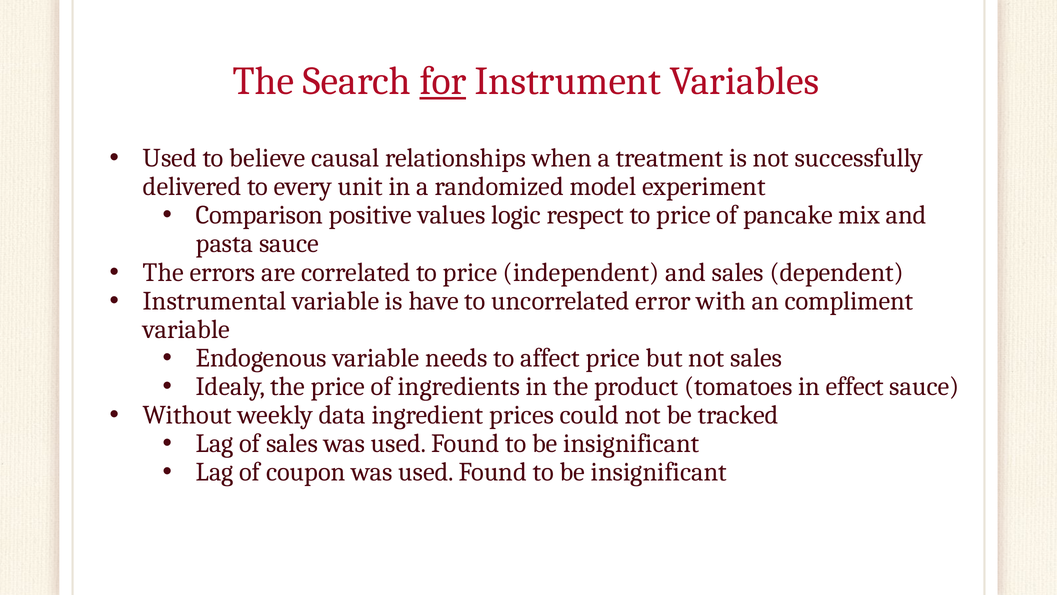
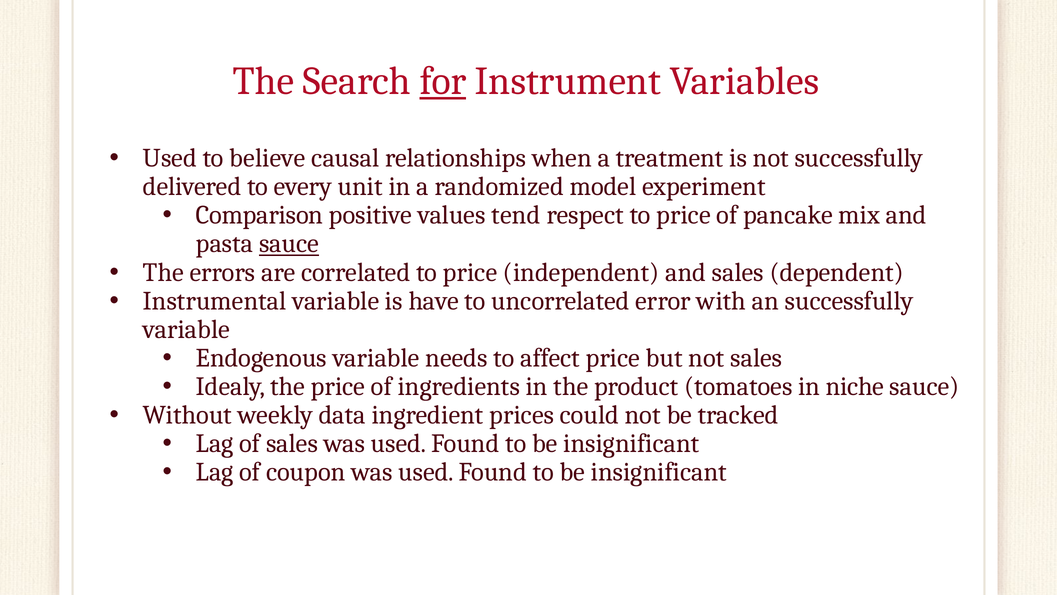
logic: logic -> tend
sauce at (289, 244) underline: none -> present
an compliment: compliment -> successfully
effect: effect -> niche
